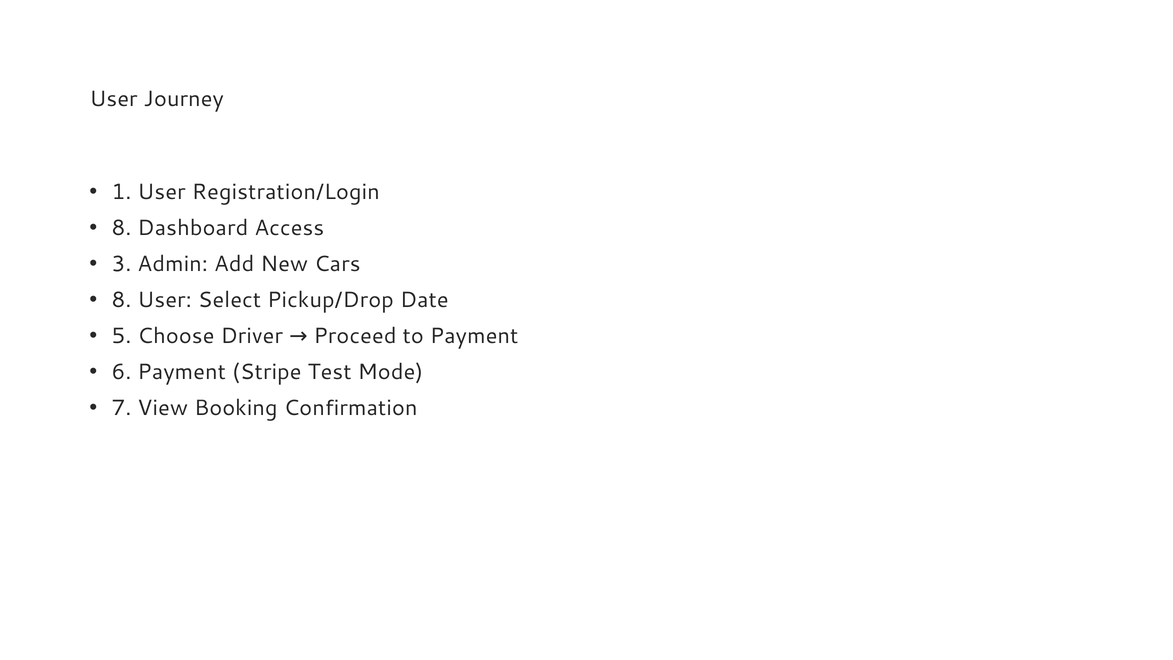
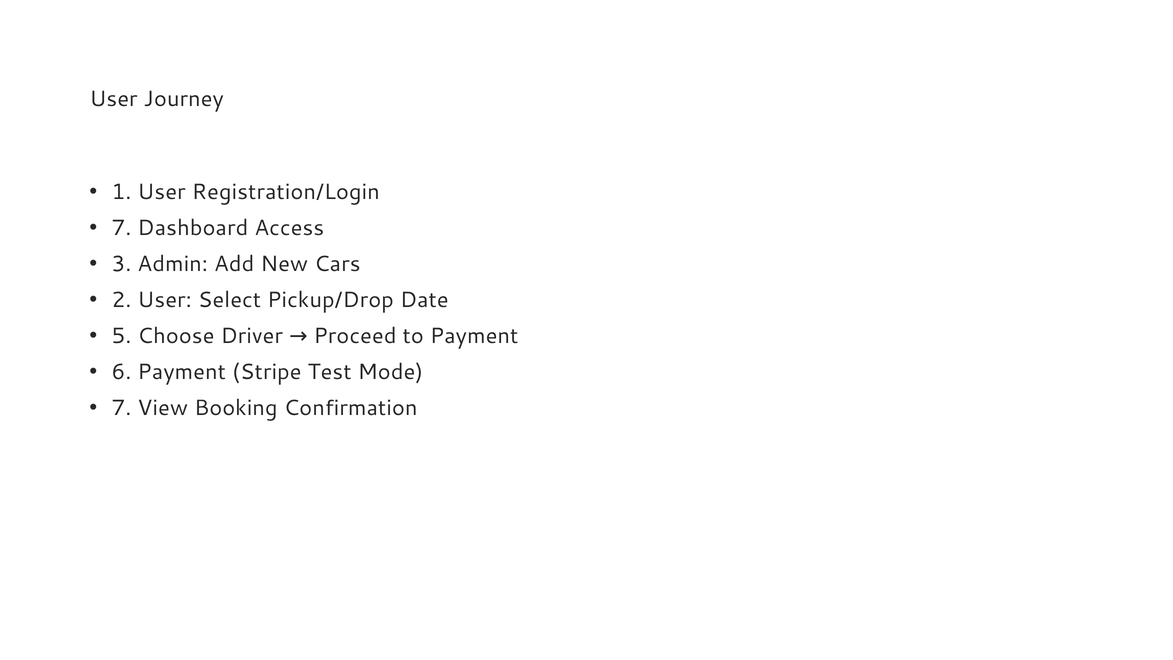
8 at (121, 228): 8 -> 7
8 at (121, 300): 8 -> 2
